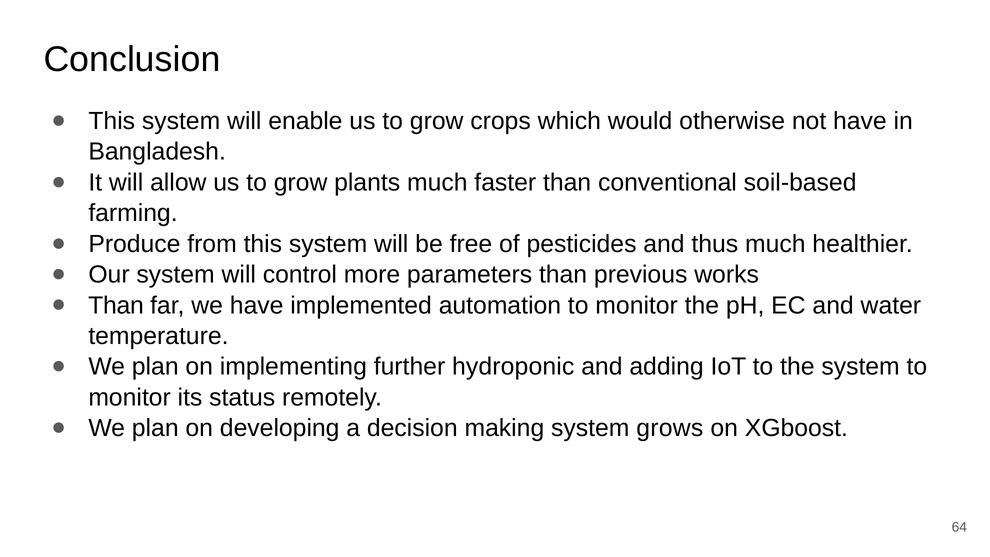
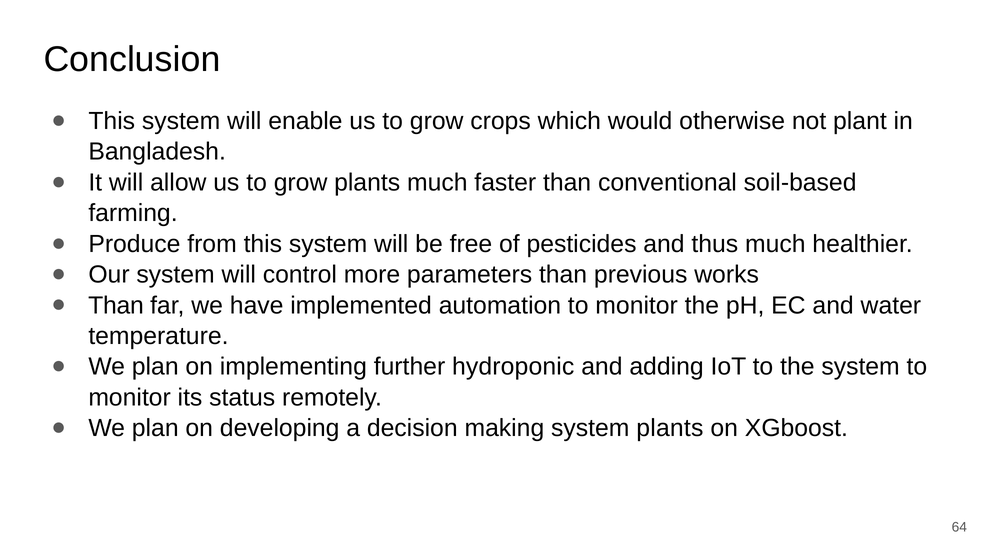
not have: have -> plant
system grows: grows -> plants
